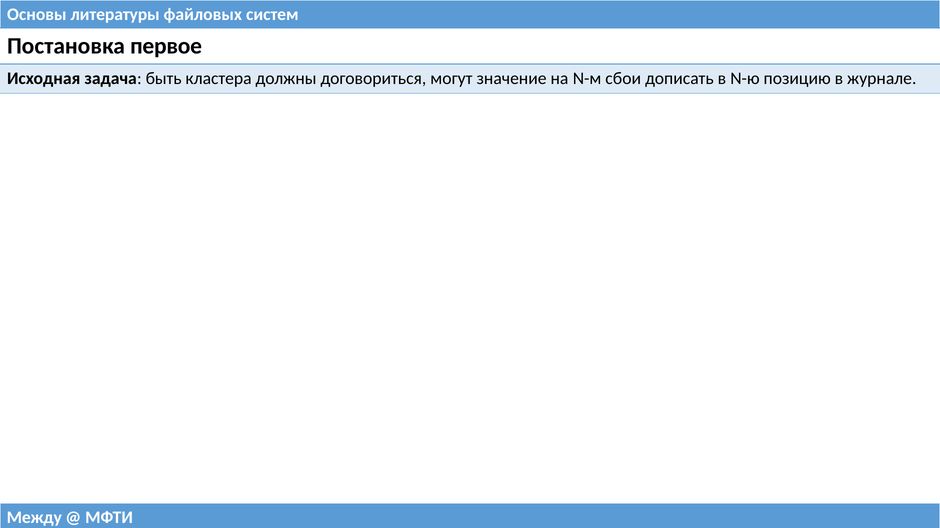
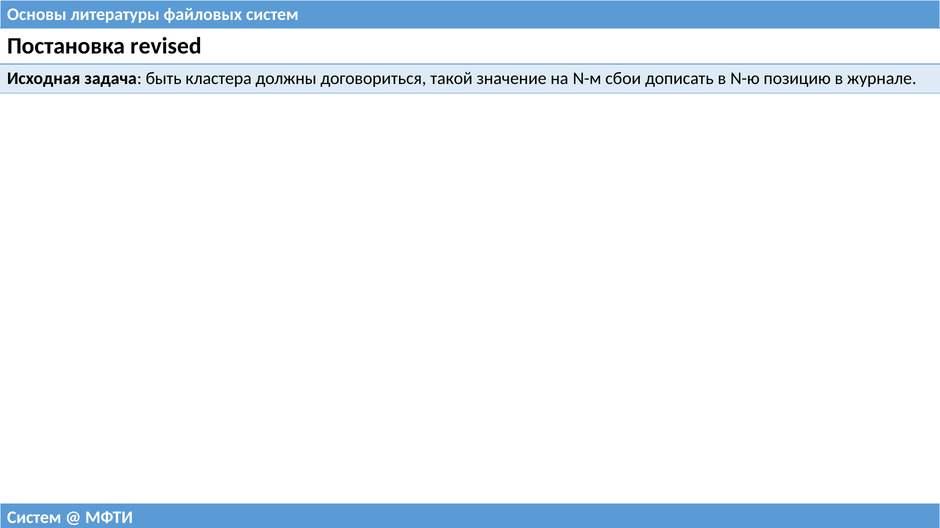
первое: первое -> revised
могут: могут -> такой
Между at (34, 518): Между -> Систем
